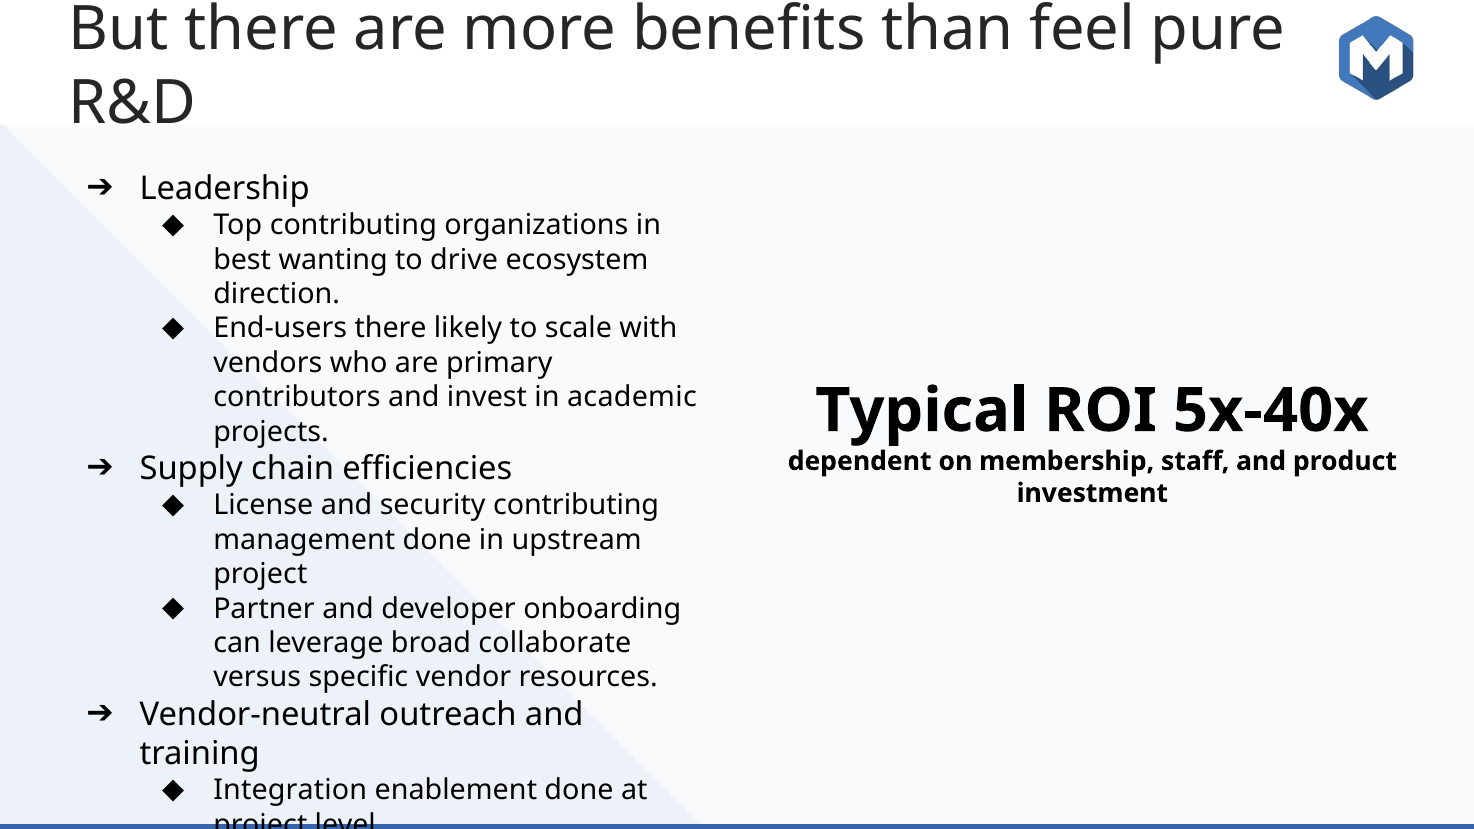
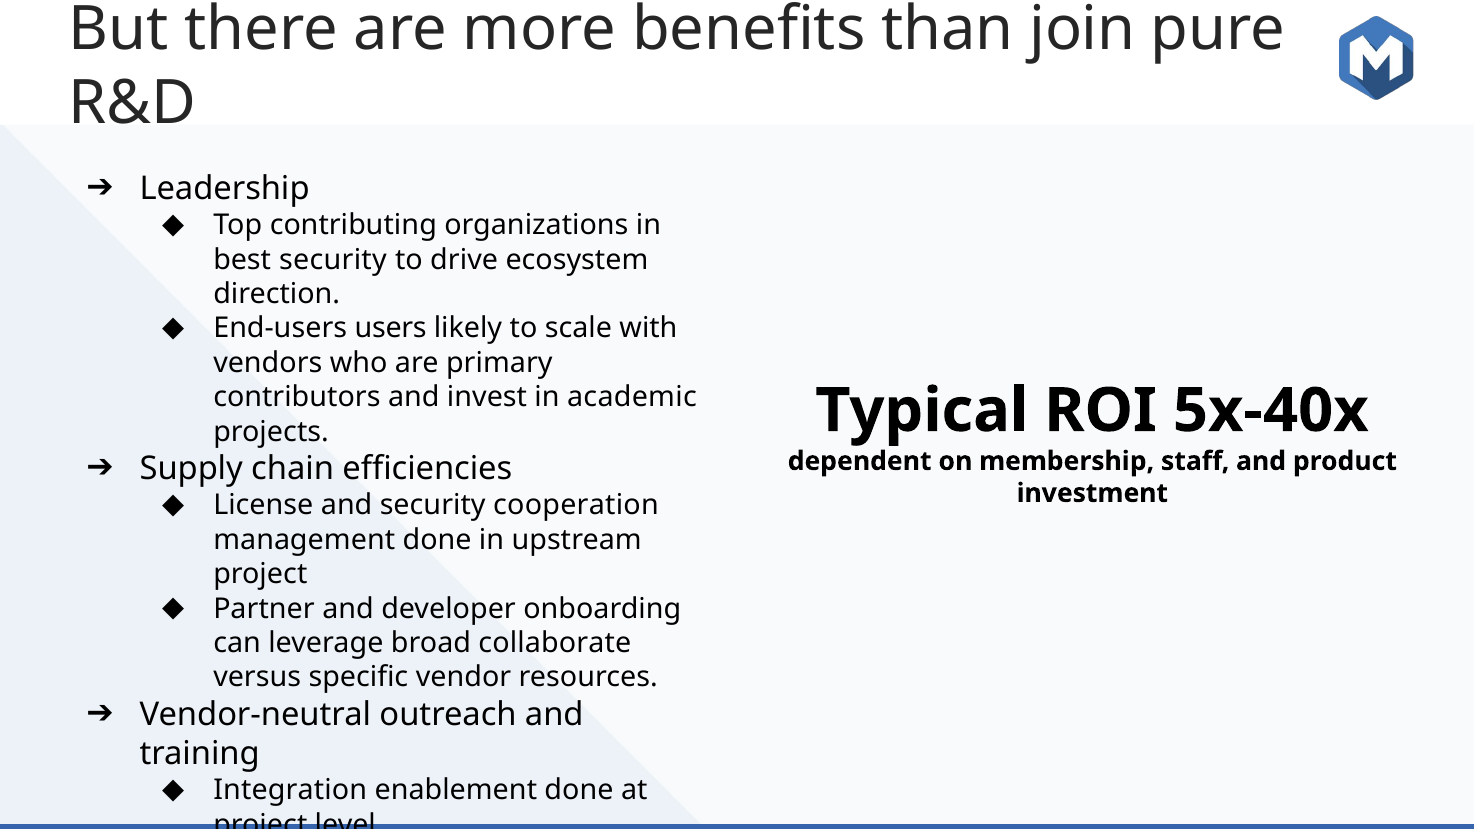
feel: feel -> join
best wanting: wanting -> security
End-users there: there -> users
security contributing: contributing -> cooperation
